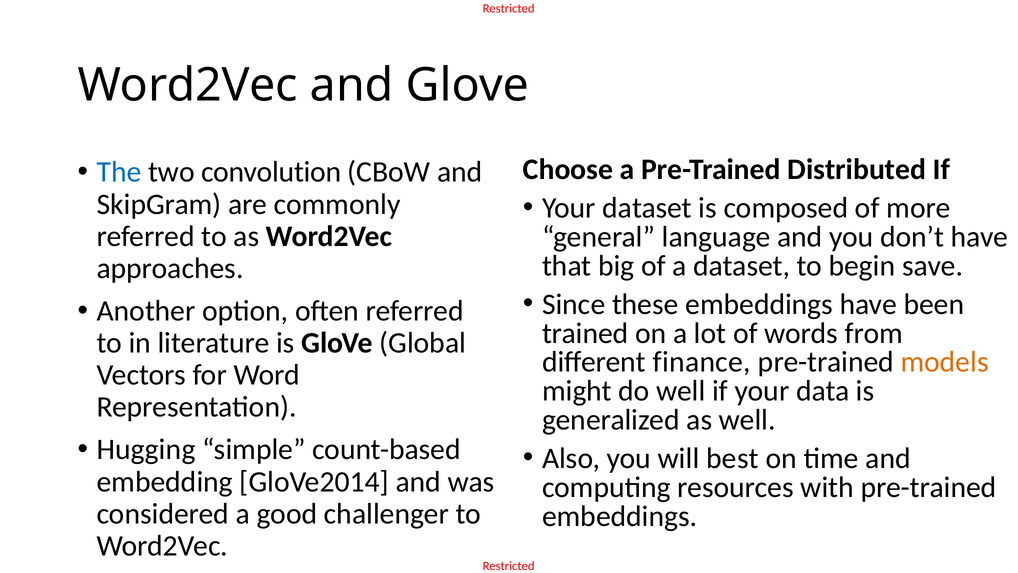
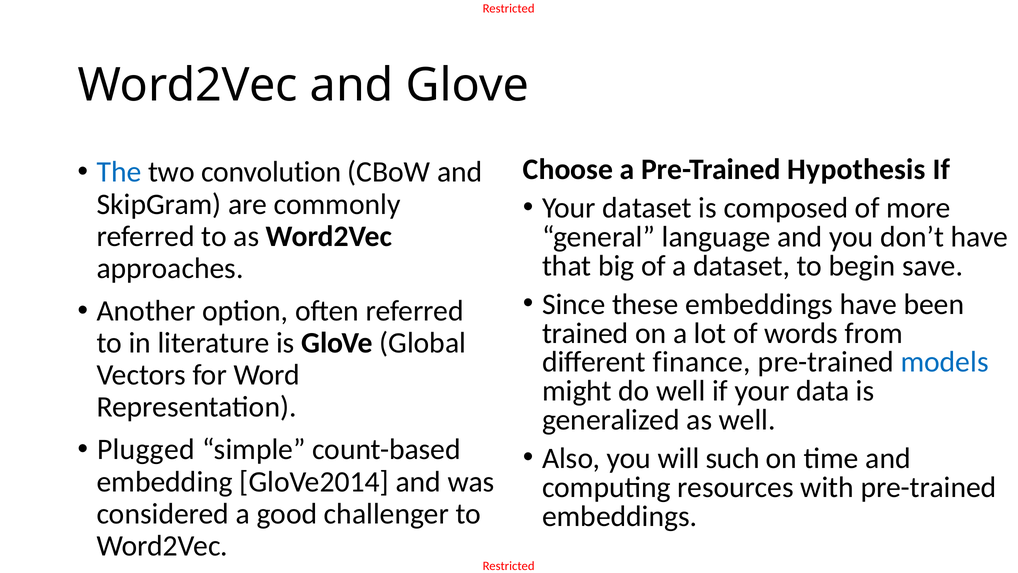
Distributed: Distributed -> Hypothesis
models colour: orange -> blue
Hugging: Hugging -> Plugged
best: best -> such
